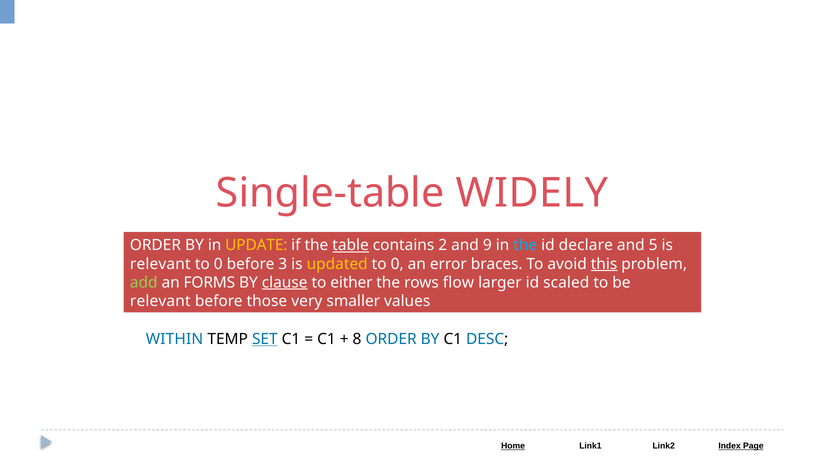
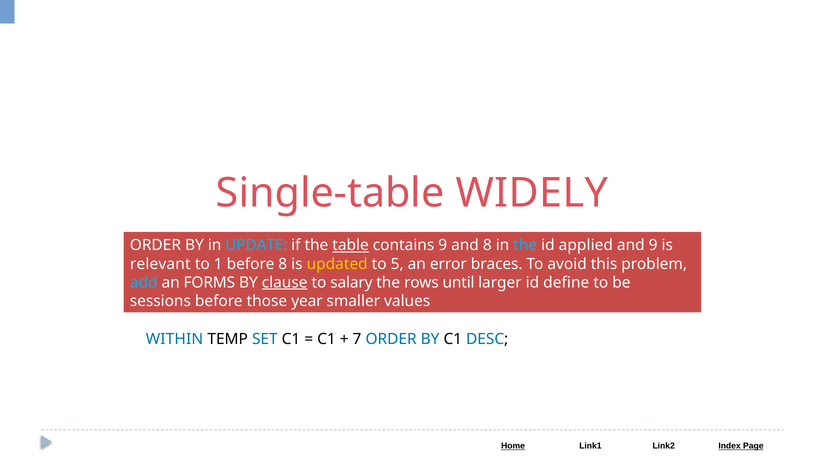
UPDATE colour: yellow -> light blue
contains 2: 2 -> 9
and 9: 9 -> 8
declare: declare -> applied
and 5: 5 -> 9
0 at (218, 264): 0 -> 1
before 3: 3 -> 8
0 at (397, 264): 0 -> 5
this underline: present -> none
add colour: light green -> light blue
either: either -> salary
flow: flow -> until
scaled: scaled -> define
relevant at (160, 301): relevant -> sessions
very: very -> year
SET underline: present -> none
8: 8 -> 7
